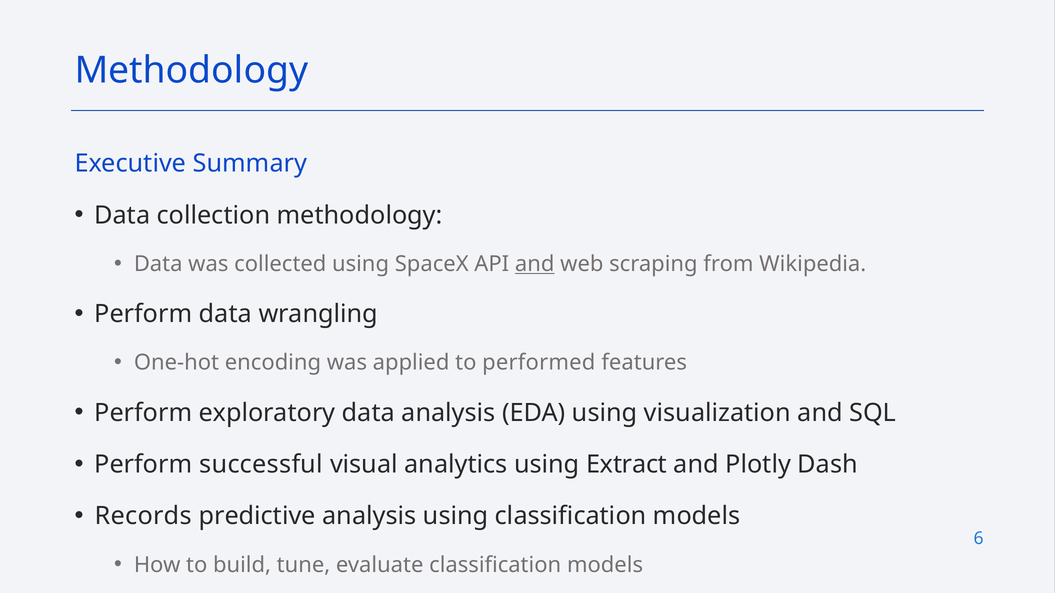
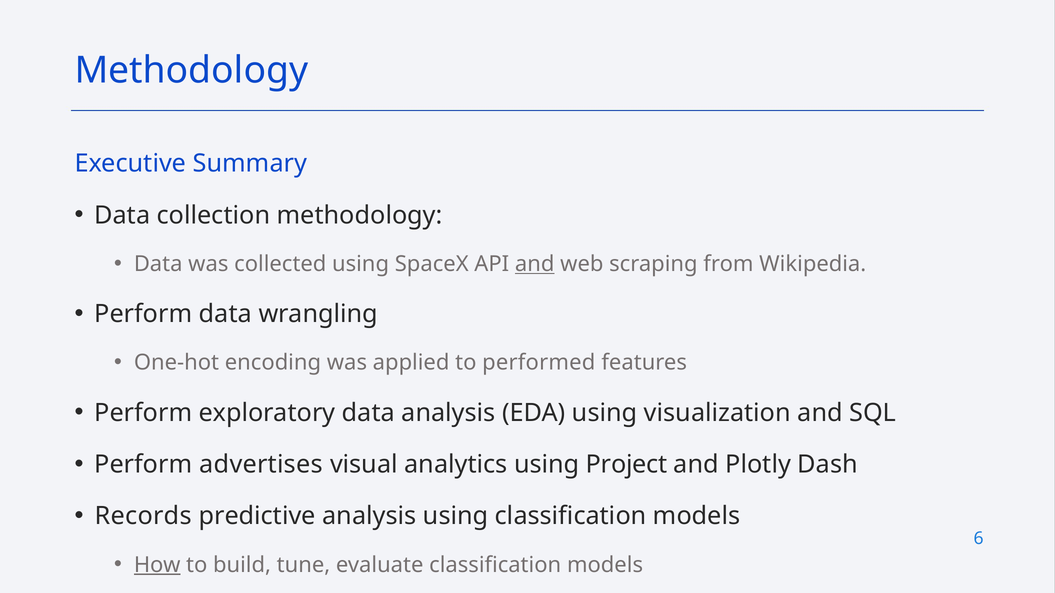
successful: successful -> advertises
Extract: Extract -> Project
How underline: none -> present
